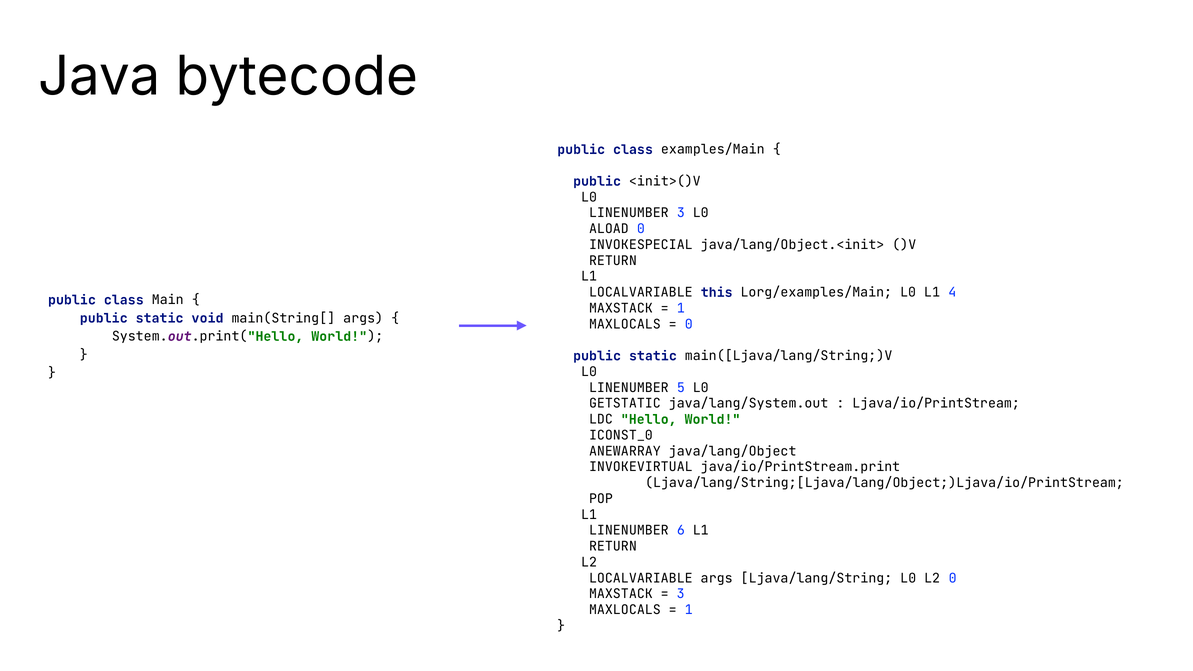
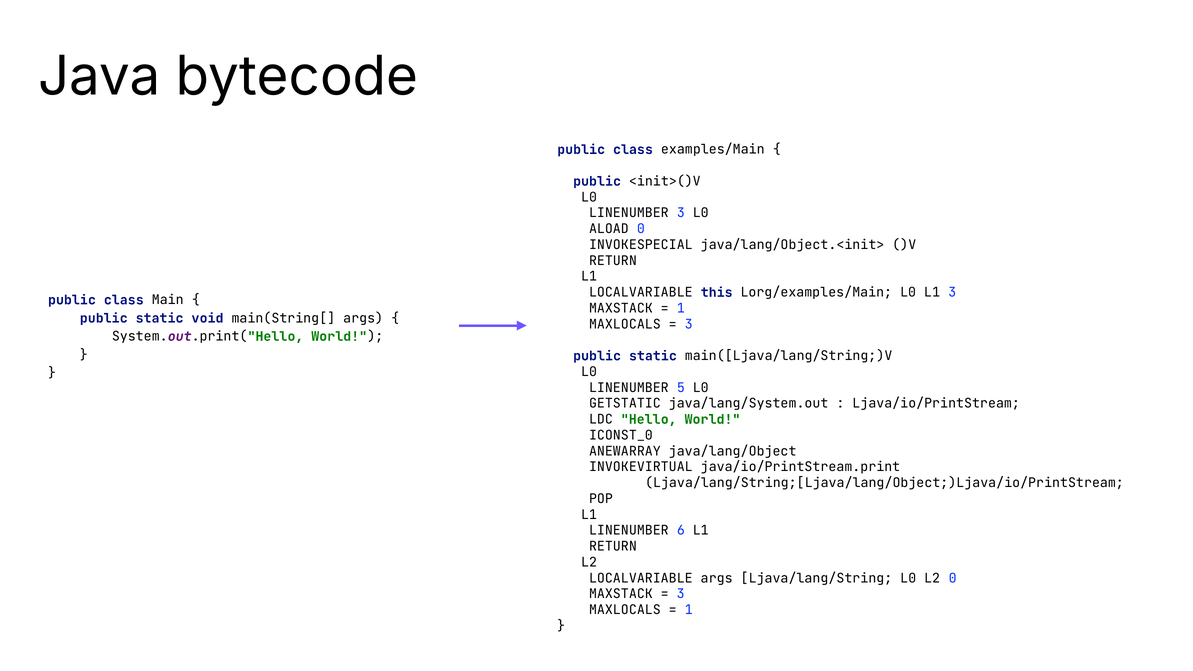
L1 4: 4 -> 3
0 at (689, 324): 0 -> 3
